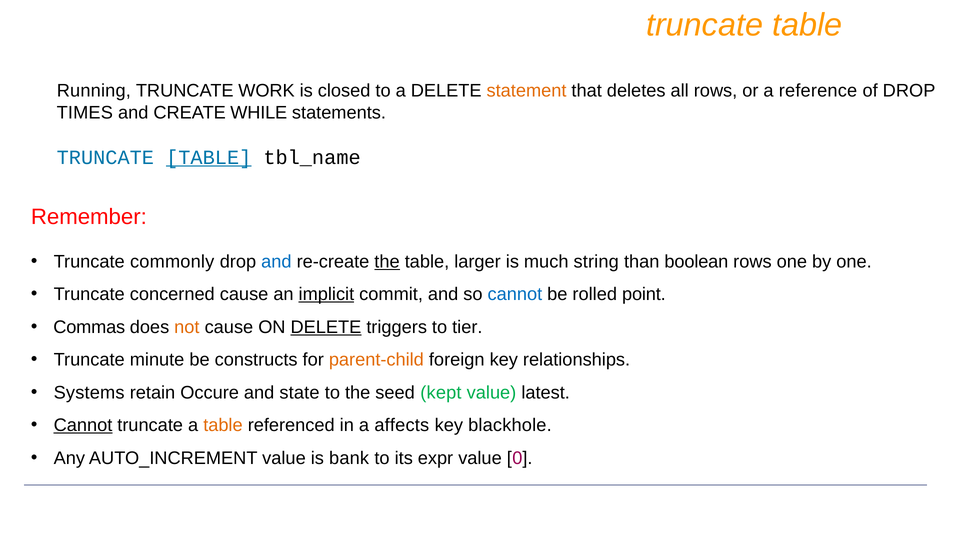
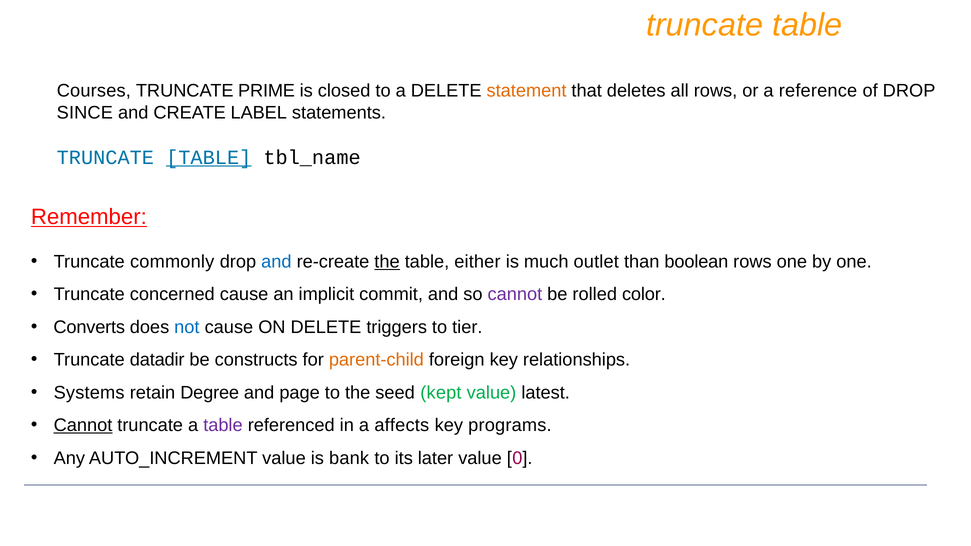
Running: Running -> Courses
WORK: WORK -> PRIME
TIMES: TIMES -> SINCE
WHILE: WHILE -> LABEL
Remember underline: none -> present
larger: larger -> either
string: string -> outlet
implicit underline: present -> none
cannot at (515, 294) colour: blue -> purple
point: point -> color
Commas: Commas -> Converts
not colour: orange -> blue
DELETE at (326, 327) underline: present -> none
minute: minute -> datadir
Occure: Occure -> Degree
state: state -> page
table at (223, 425) colour: orange -> purple
blackhole: blackhole -> programs
expr: expr -> later
